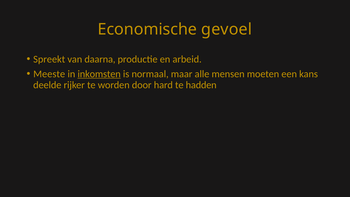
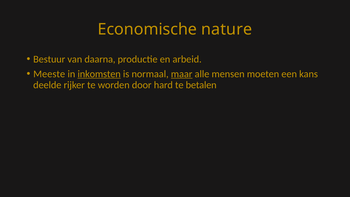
gevoel: gevoel -> nature
Spreekt: Spreekt -> Bestuur
maar underline: none -> present
hadden: hadden -> betalen
